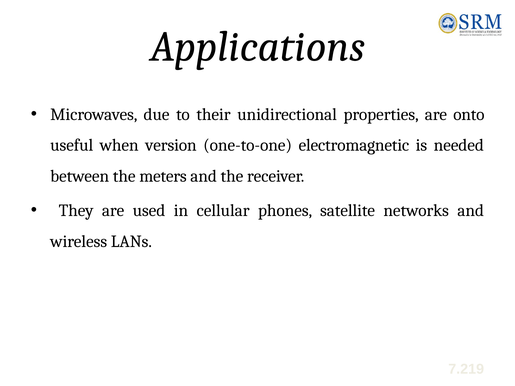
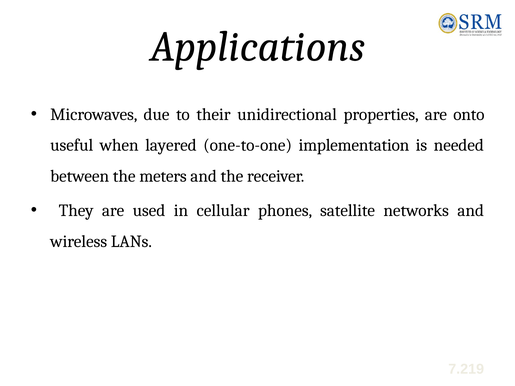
version: version -> layered
electromagnetic: electromagnetic -> implementation
